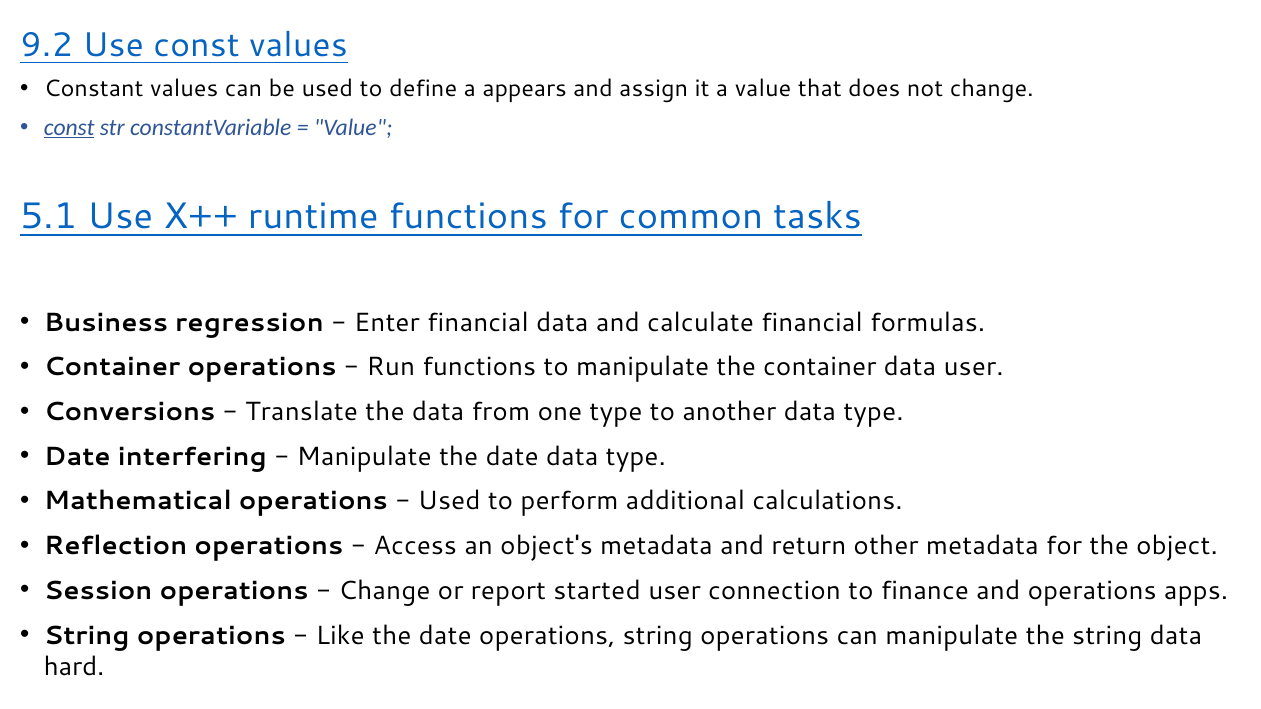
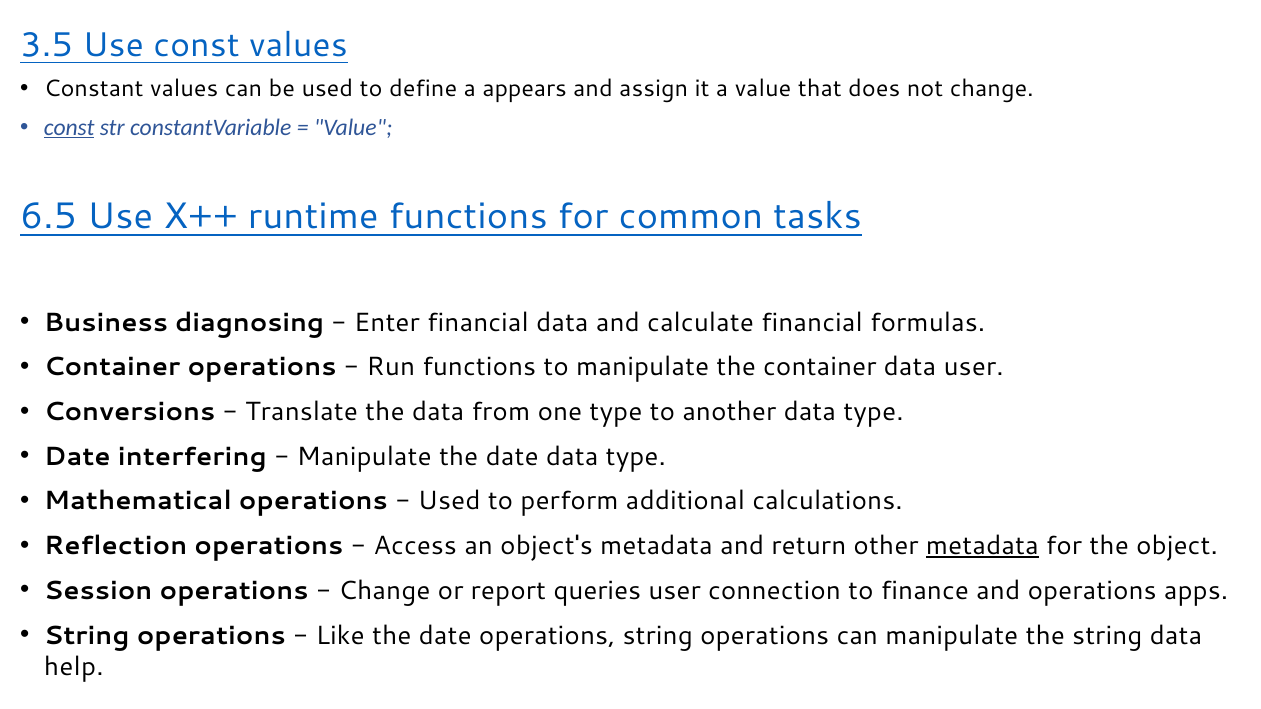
9.2: 9.2 -> 3.5
5.1: 5.1 -> 6.5
regression: regression -> diagnosing
metadata at (982, 546) underline: none -> present
started: started -> queries
hard: hard -> help
